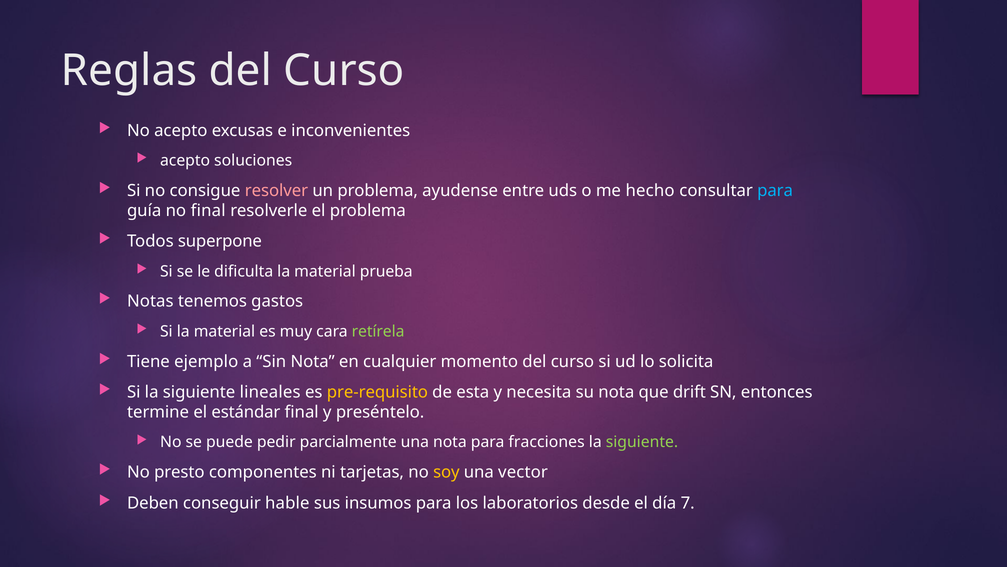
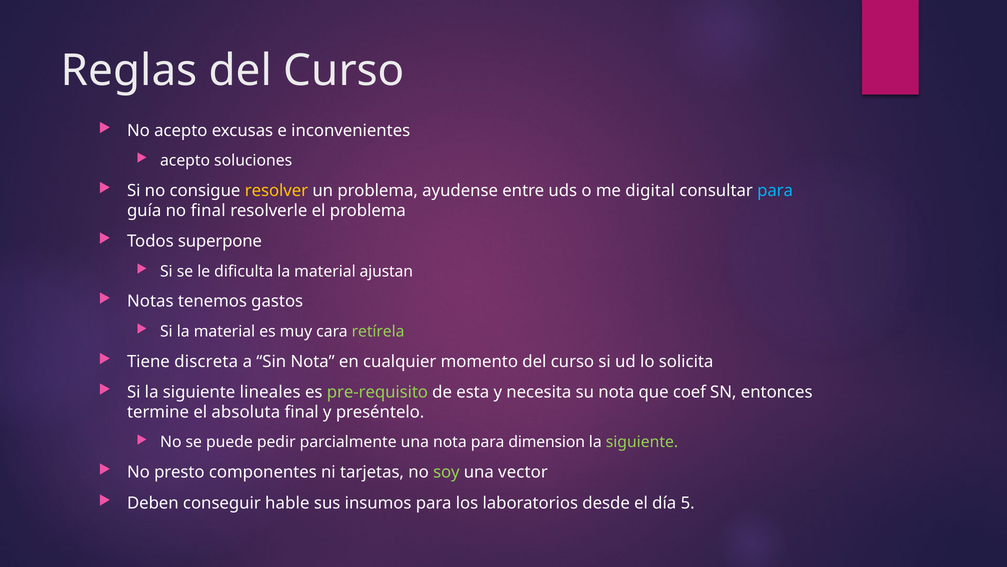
resolver colour: pink -> yellow
hecho: hecho -> digital
prueba: prueba -> ajustan
ejemplo: ejemplo -> discreta
pre-requisito colour: yellow -> light green
drift: drift -> coef
estándar: estándar -> absoluta
fracciones: fracciones -> dimension
soy colour: yellow -> light green
7: 7 -> 5
